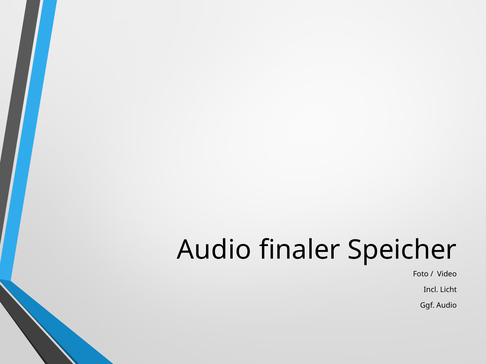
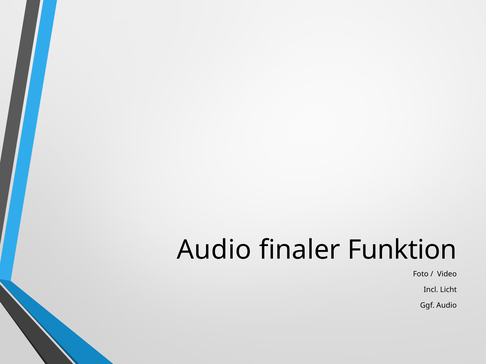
Speicher: Speicher -> Funktion
